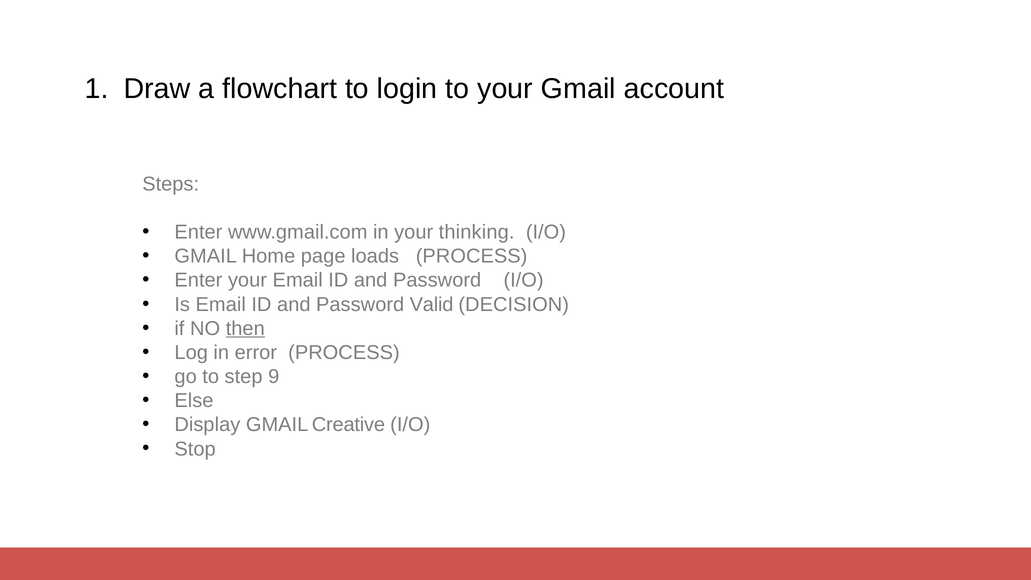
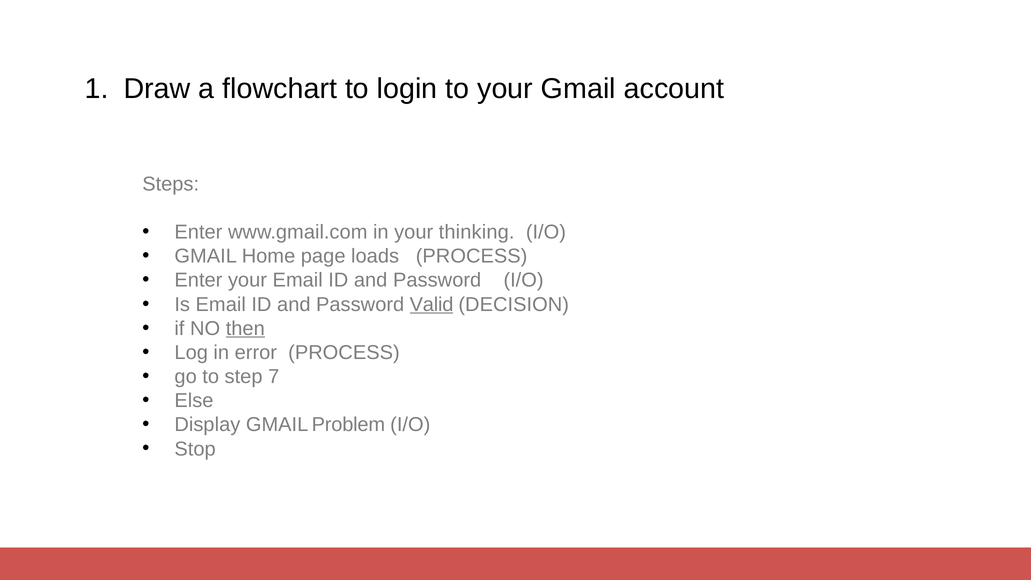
Valid underline: none -> present
9: 9 -> 7
Creative: Creative -> Problem
